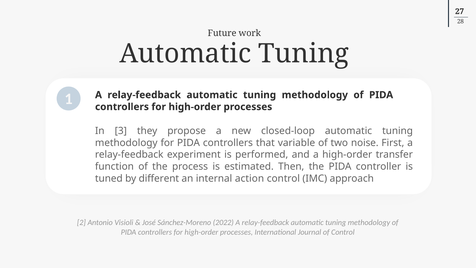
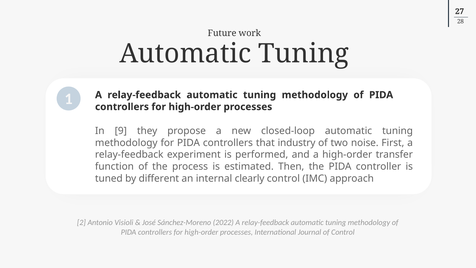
3: 3 -> 9
variable: variable -> industry
action: action -> clearly
